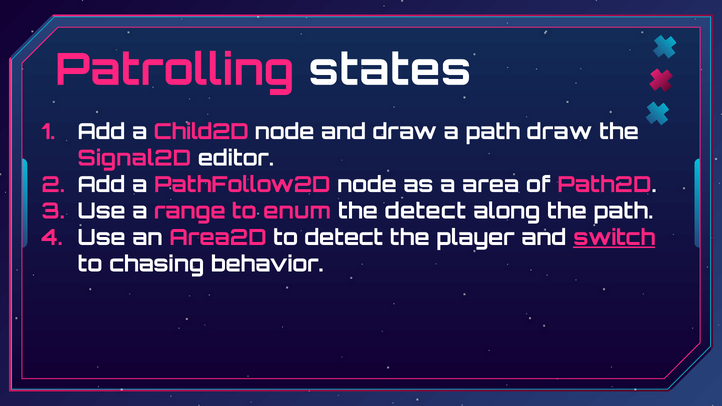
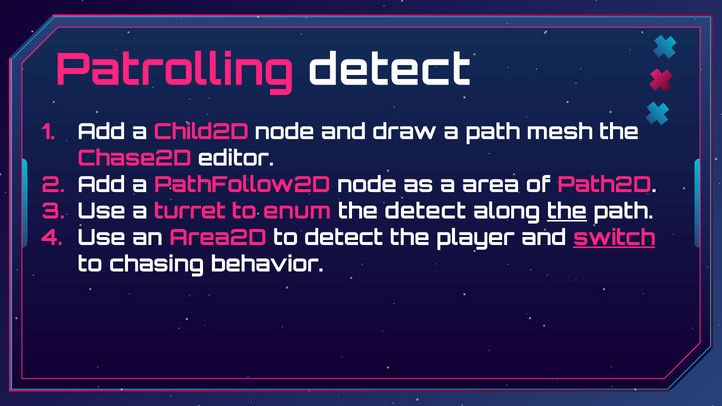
Patrolling states: states -> detect
path draw: draw -> mesh
Signal2D: Signal2D -> Chase2D
range: range -> turret
the at (567, 211) underline: none -> present
